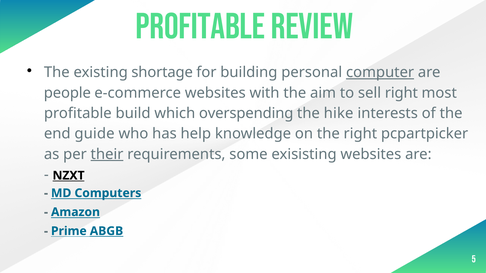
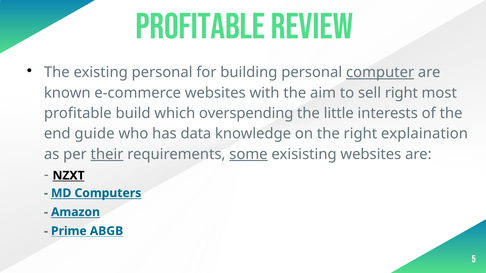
existing shortage: shortage -> personal
people: people -> known
hike: hike -> little
help: help -> data
pcpartpicker: pcpartpicker -> explaination
some underline: none -> present
ABGB underline: present -> none
